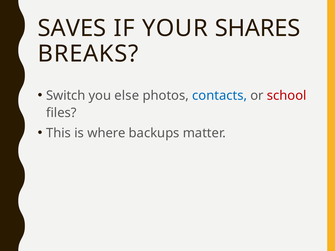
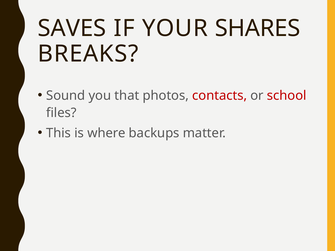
Switch: Switch -> Sound
else: else -> that
contacts colour: blue -> red
